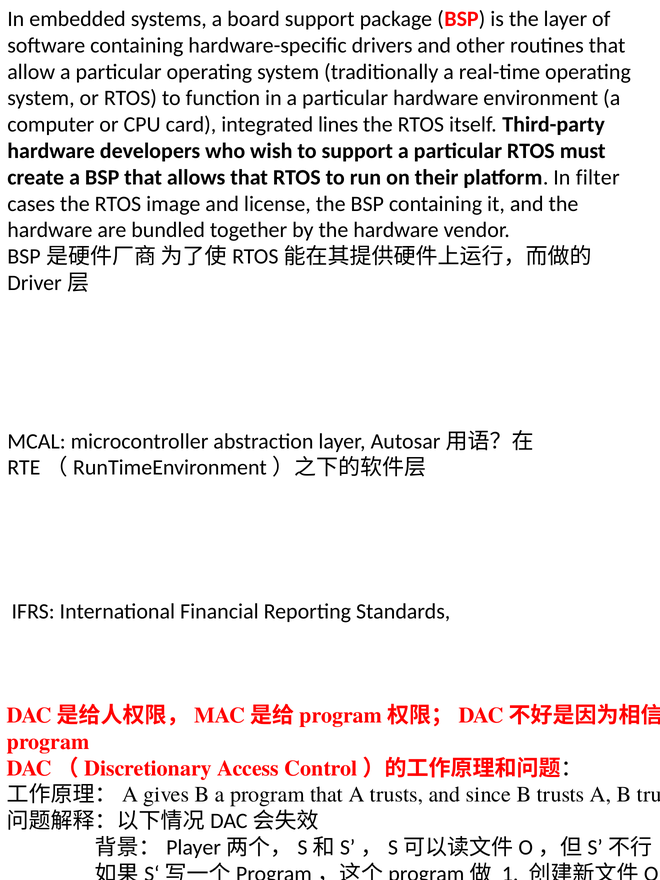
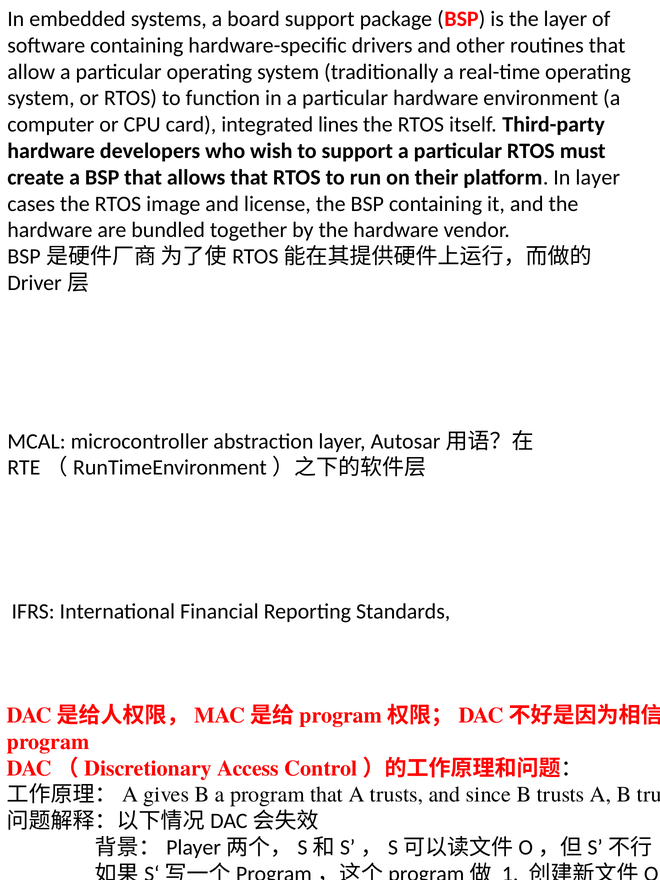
In filter: filter -> layer
